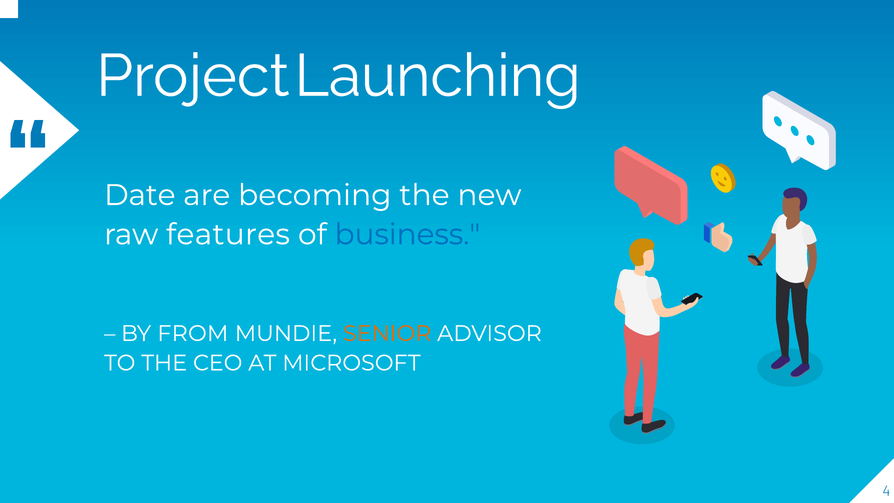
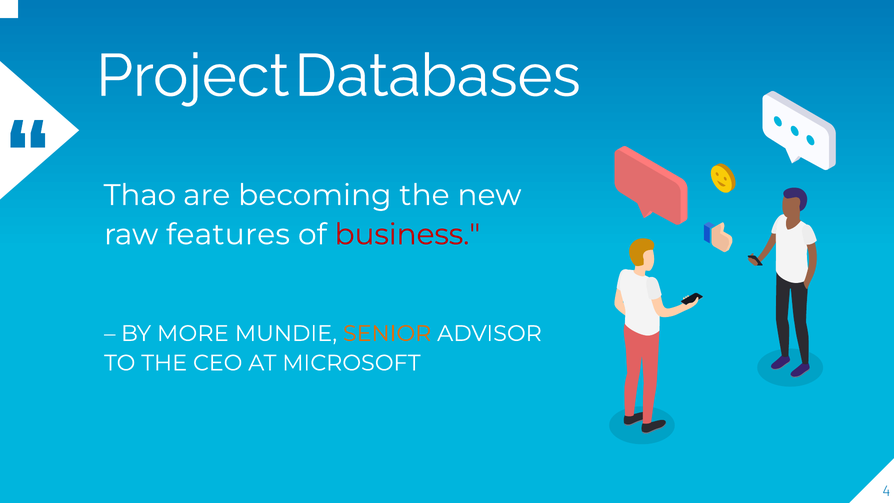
Launching: Launching -> Databases
Date: Date -> Thao
business colour: blue -> red
FROM: FROM -> MORE
